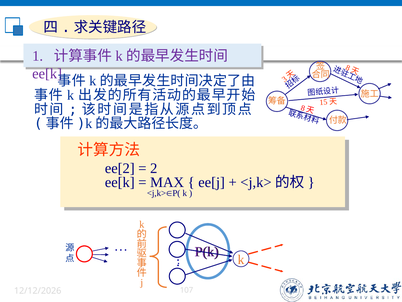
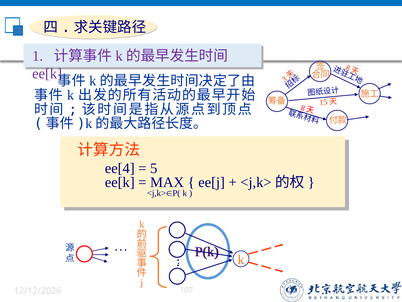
ee[2: ee[2 -> ee[4
2: 2 -> 5
